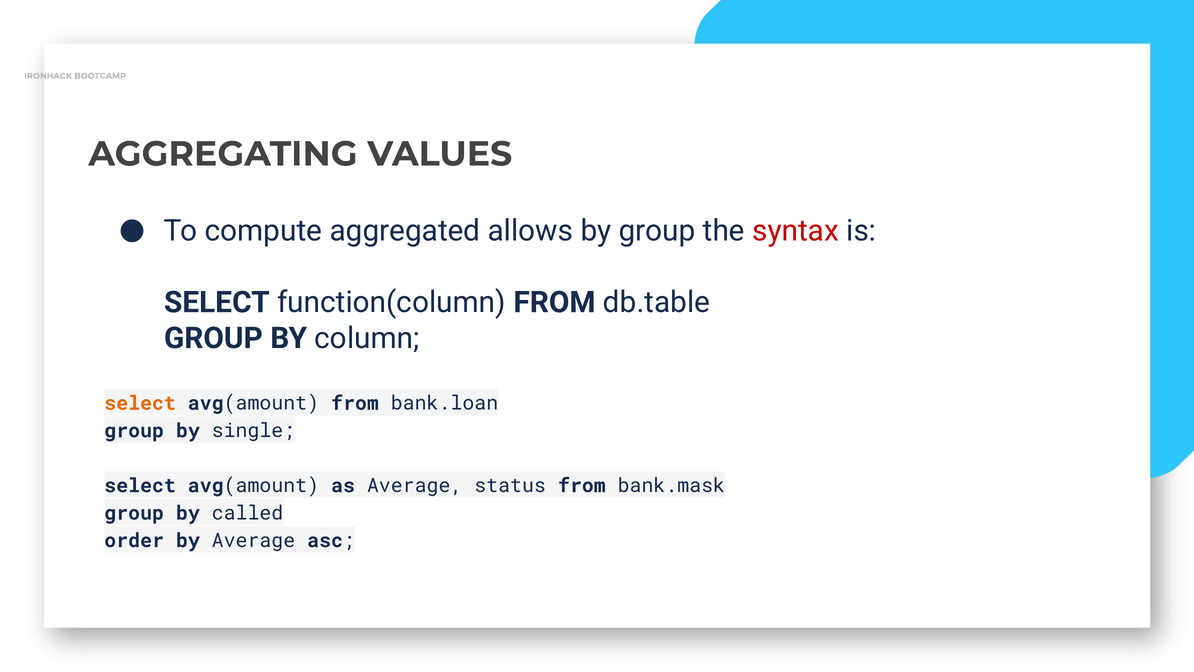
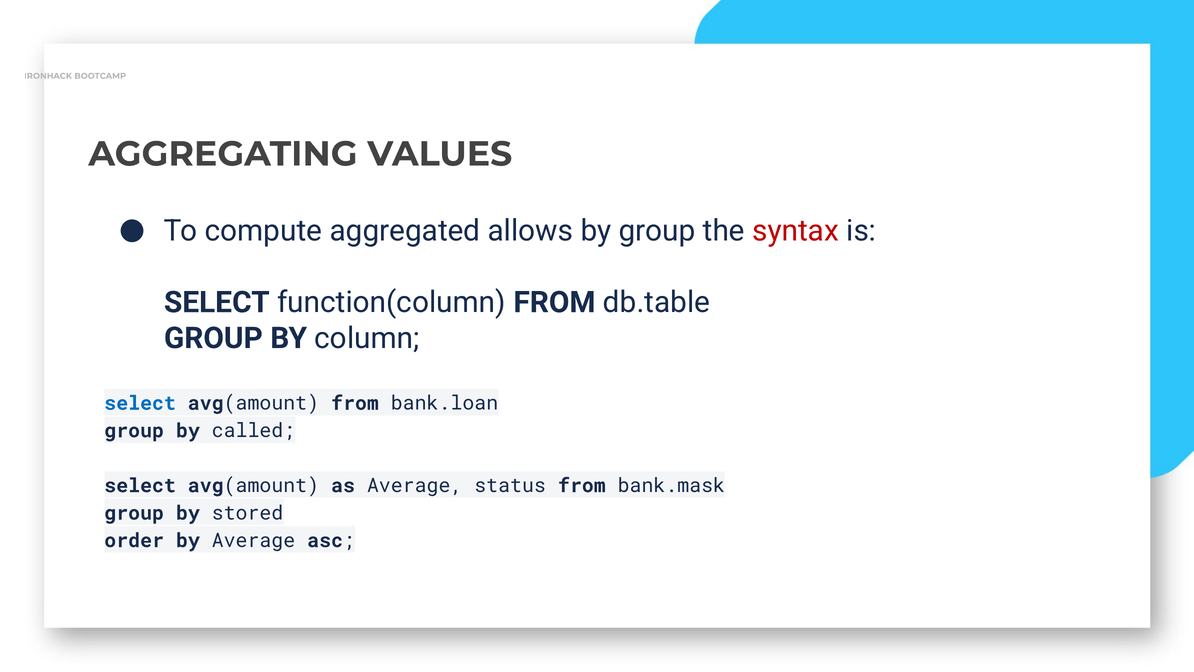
select at (140, 403) colour: orange -> blue
single: single -> called
called: called -> stored
